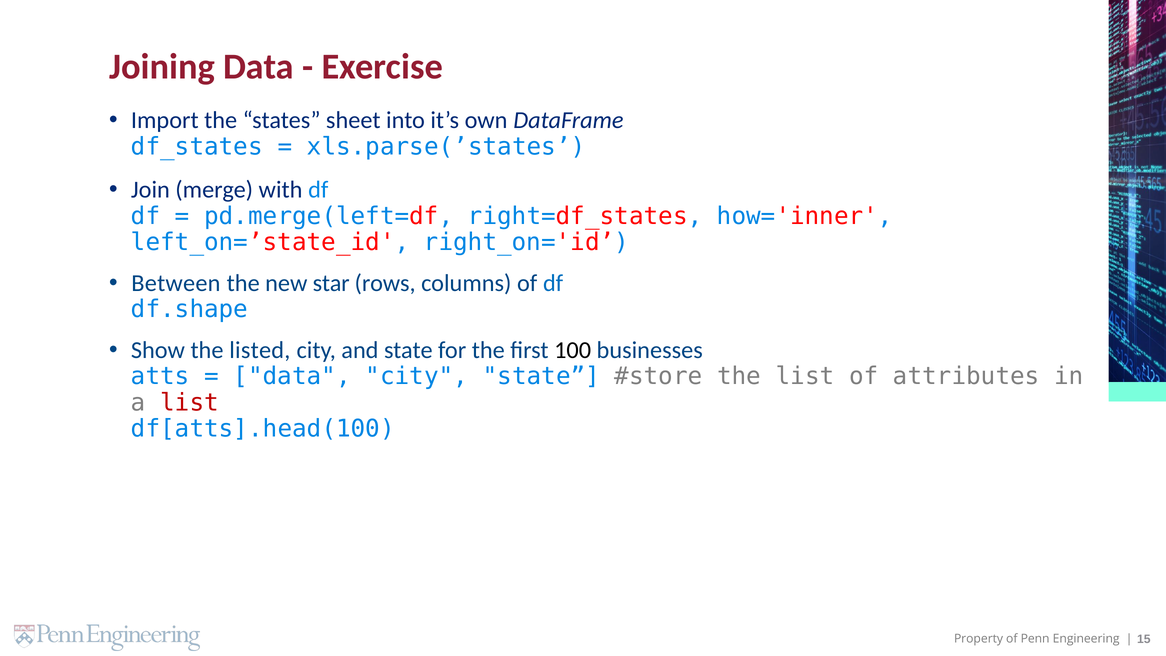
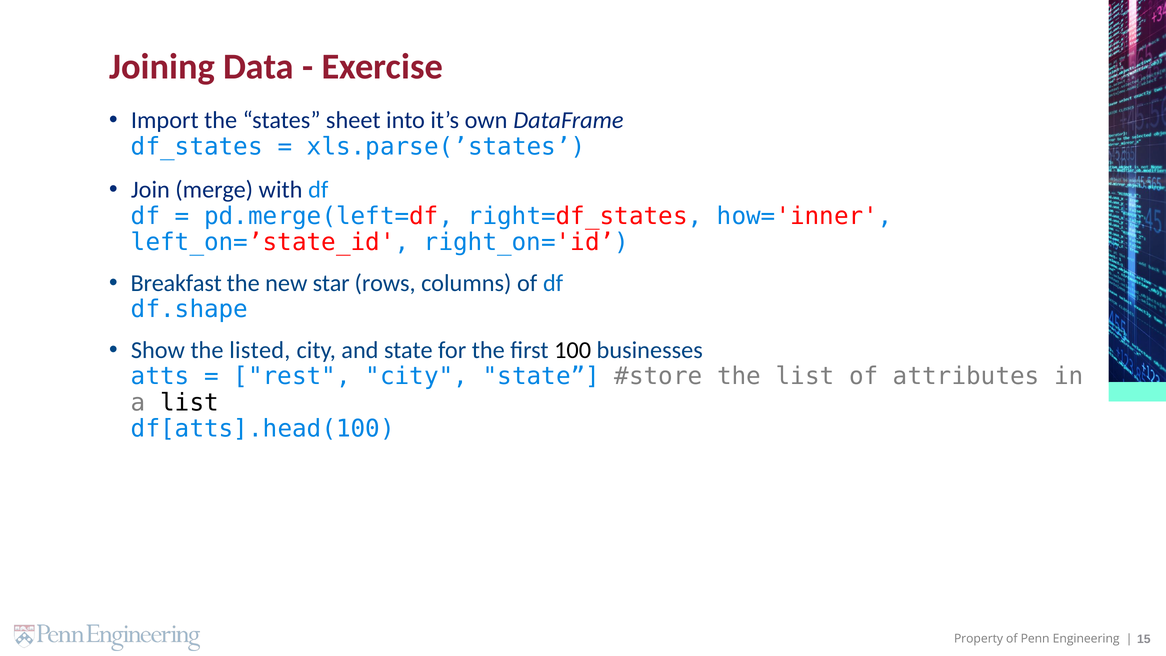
Between: Between -> Breakfast
data at (292, 376): data -> rest
list at (190, 403) colour: red -> black
